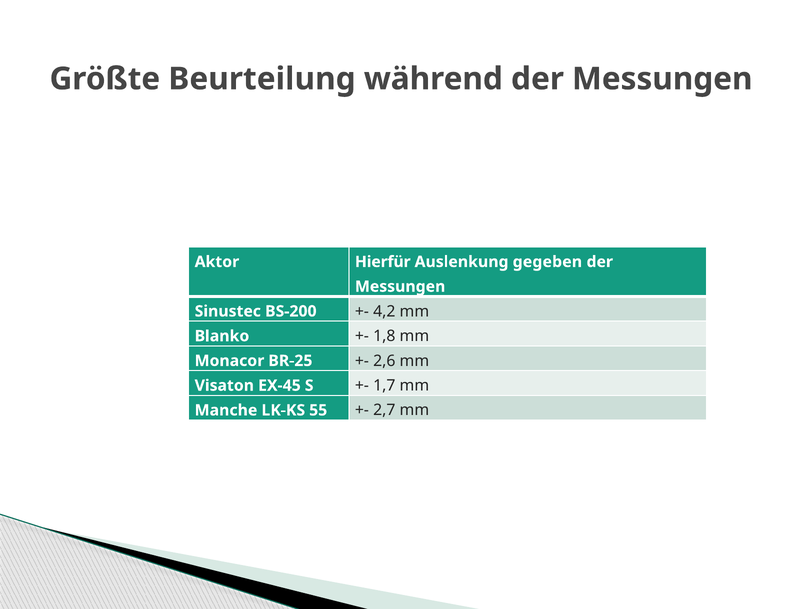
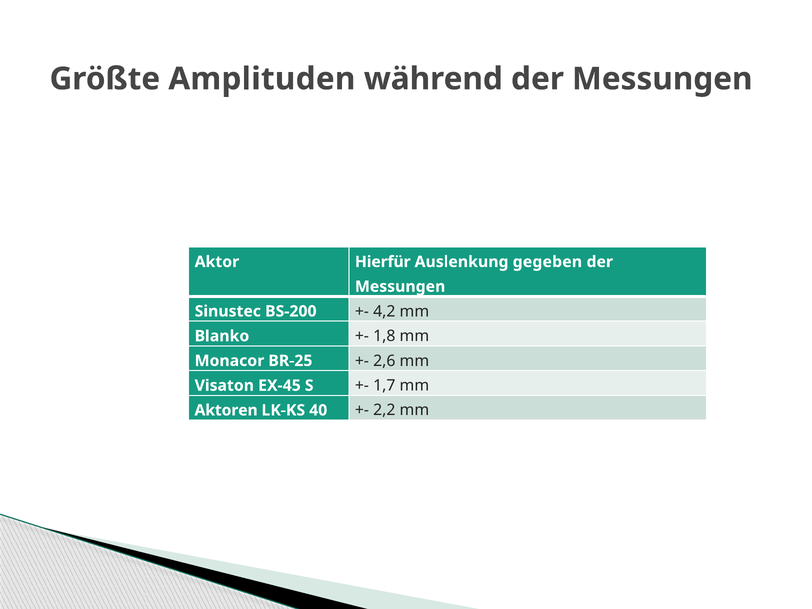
Beurteilung: Beurteilung -> Amplituden
Manche: Manche -> Aktoren
55: 55 -> 40
2,7: 2,7 -> 2,2
